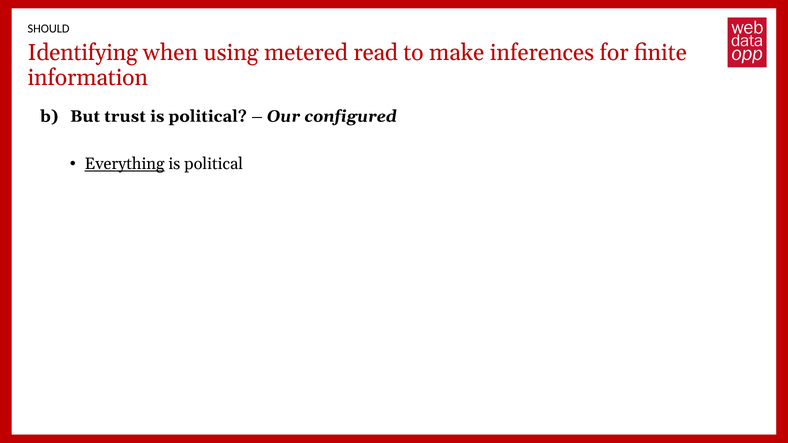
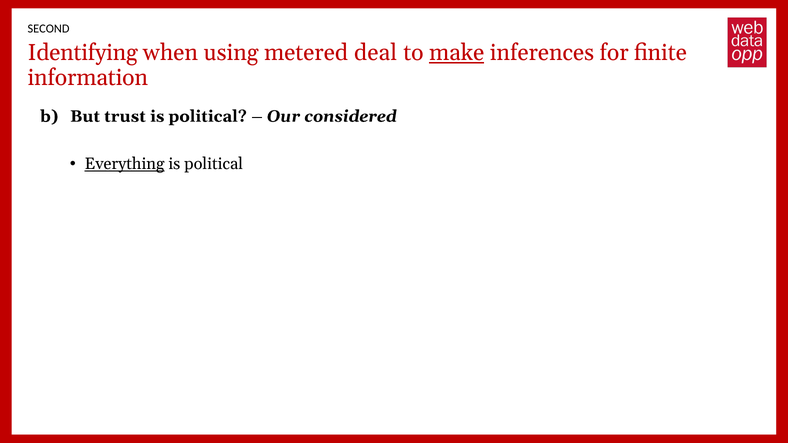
SHOULD: SHOULD -> SECOND
read: read -> deal
make underline: none -> present
configured: configured -> considered
